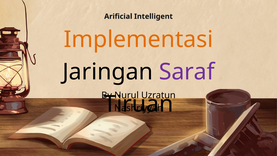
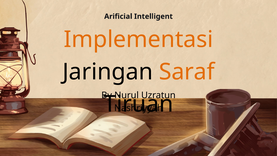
Saraf colour: purple -> orange
